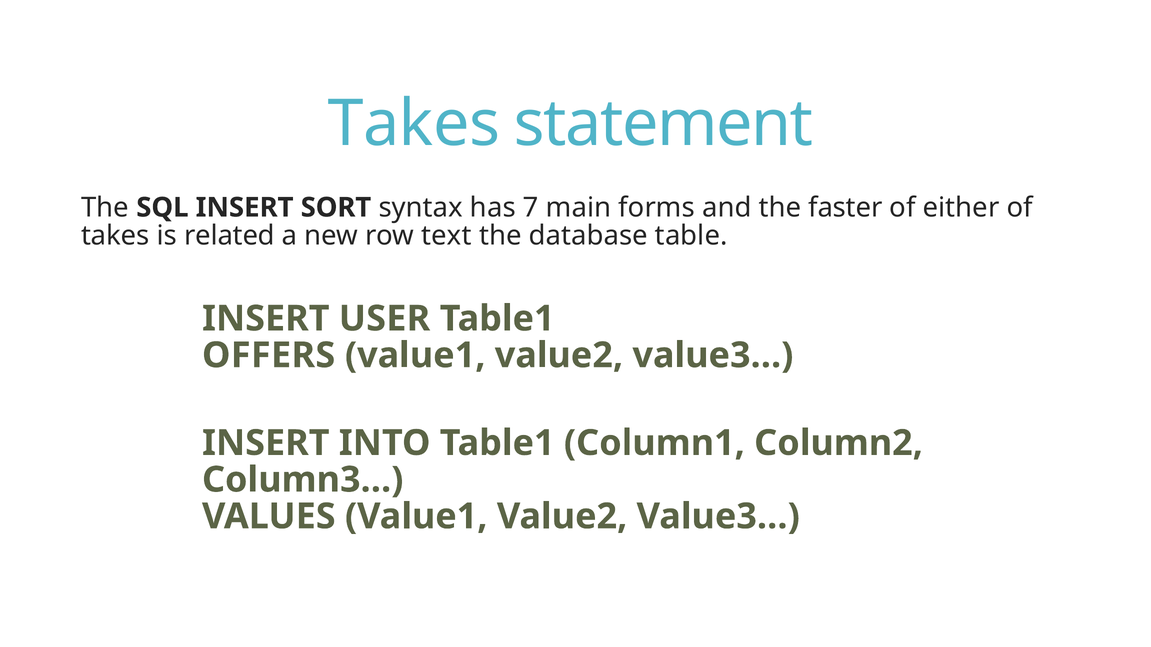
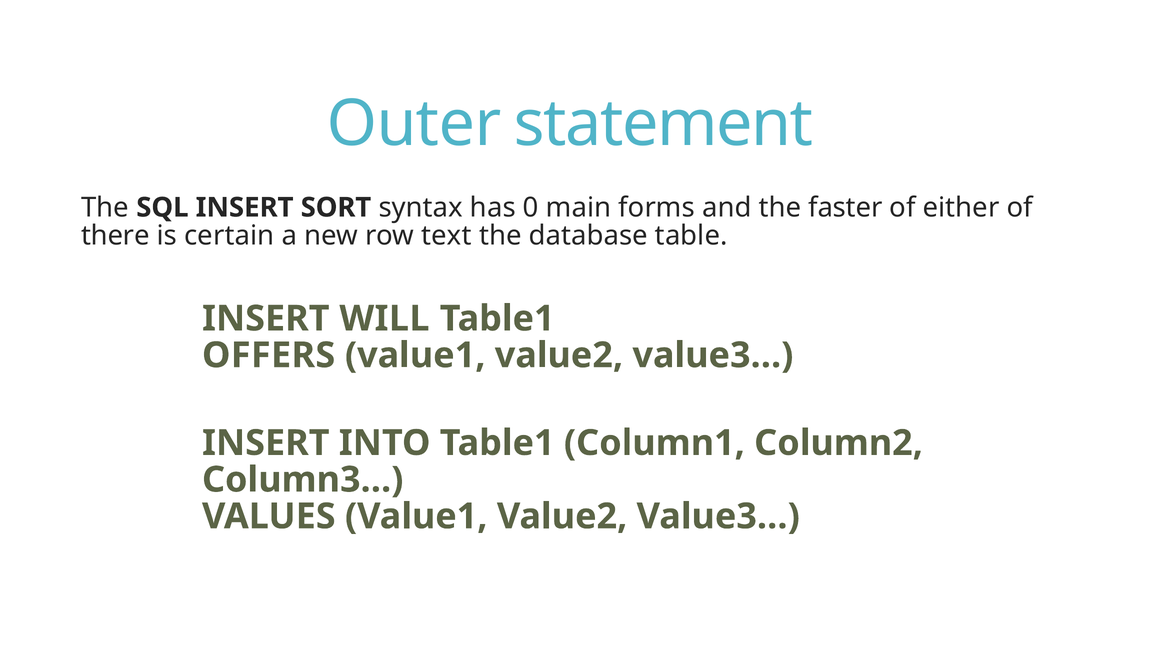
Takes at (414, 124): Takes -> Outer
7: 7 -> 0
takes at (115, 236): takes -> there
related: related -> certain
USER: USER -> WILL
